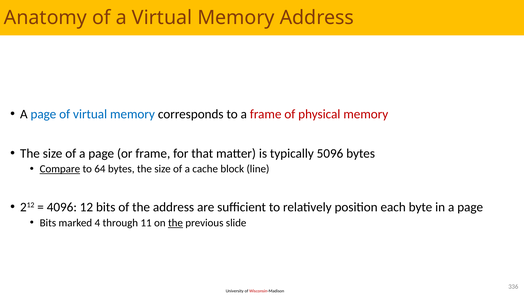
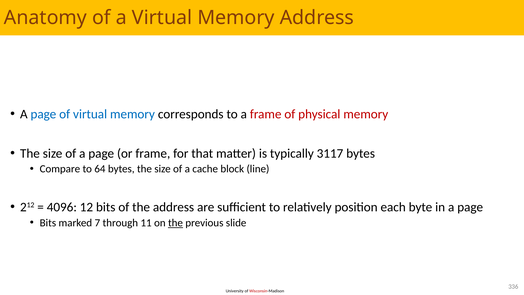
5096: 5096 -> 3117
Compare underline: present -> none
4: 4 -> 7
